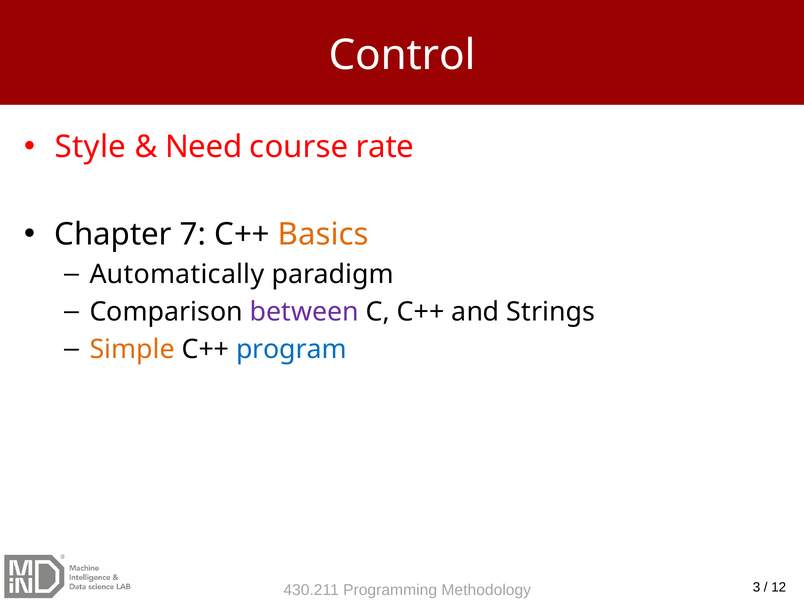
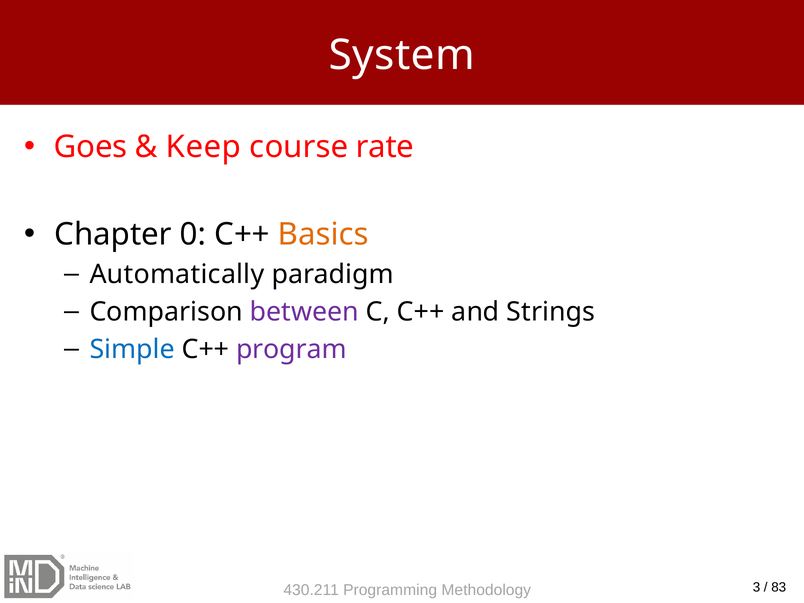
Control: Control -> System
Style: Style -> Goes
Need: Need -> Keep
7: 7 -> 0
Simple colour: orange -> blue
program colour: blue -> purple
12: 12 -> 83
